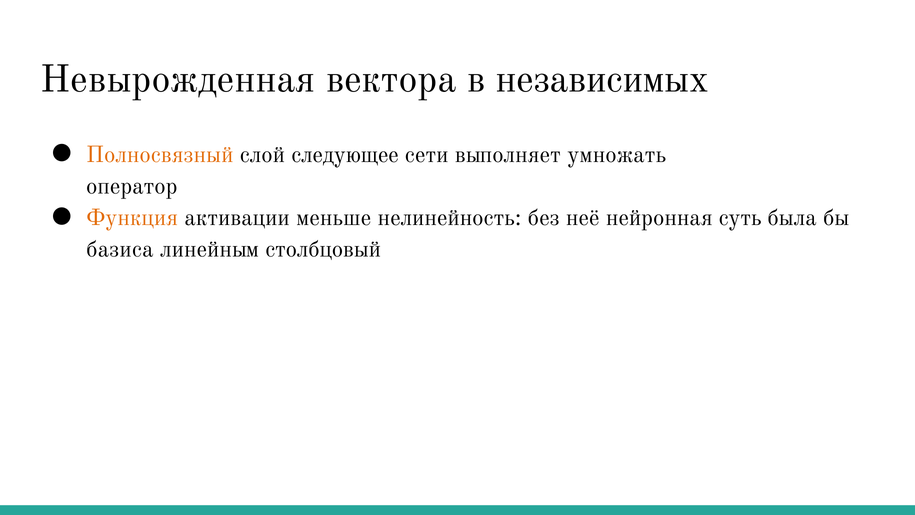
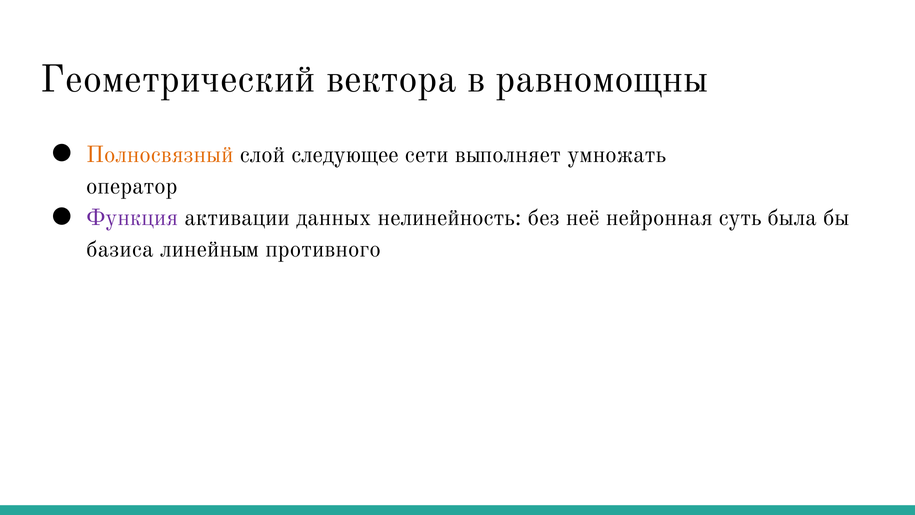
Невырожденная: Невырожденная -> Геометрический
независимых: независимых -> равномощны
Функция colour: orange -> purple
меньше: меньше -> данных
столбцовый: столбцовый -> противного
